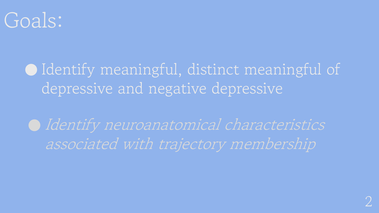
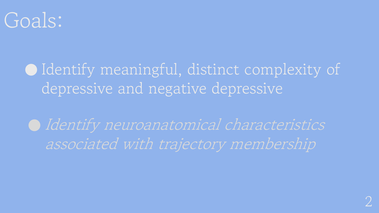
distinct meaningful: meaningful -> complexity
